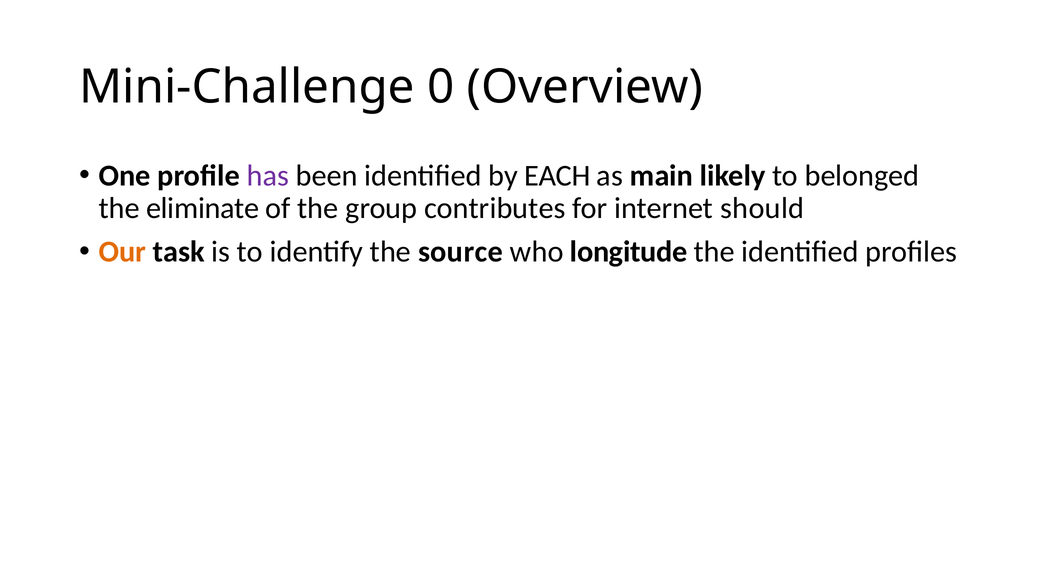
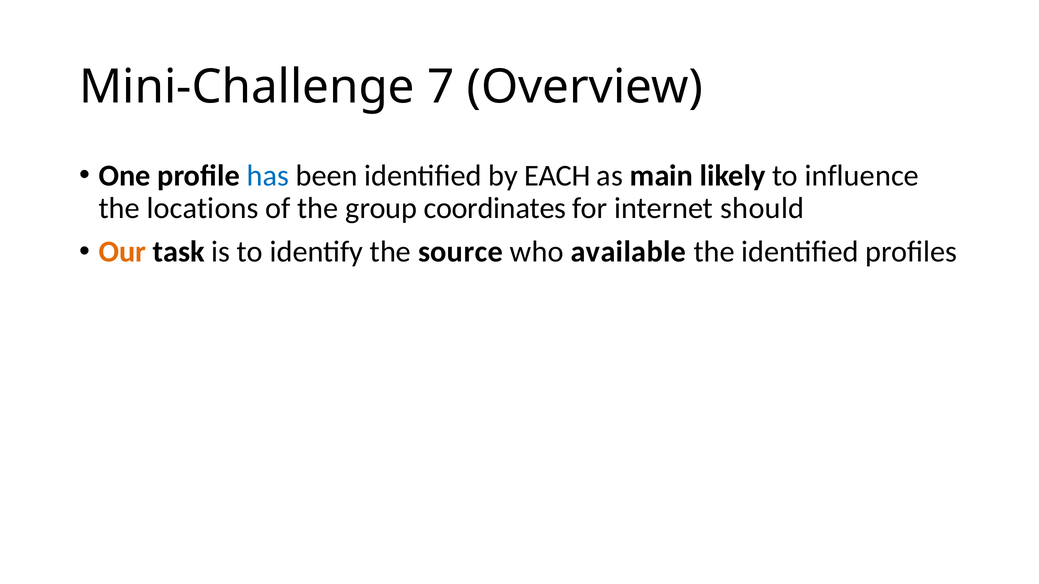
0: 0 -> 7
has colour: purple -> blue
belonged: belonged -> influence
eliminate: eliminate -> locations
contributes: contributes -> coordinates
longitude: longitude -> available
